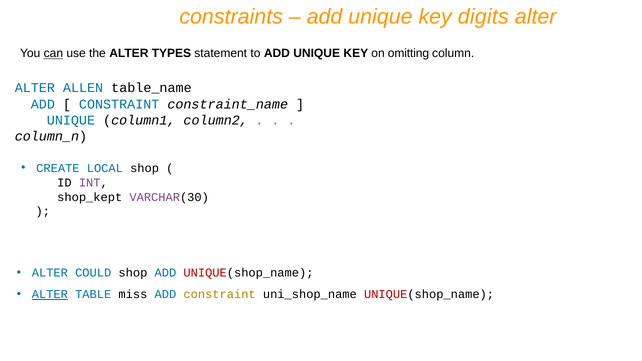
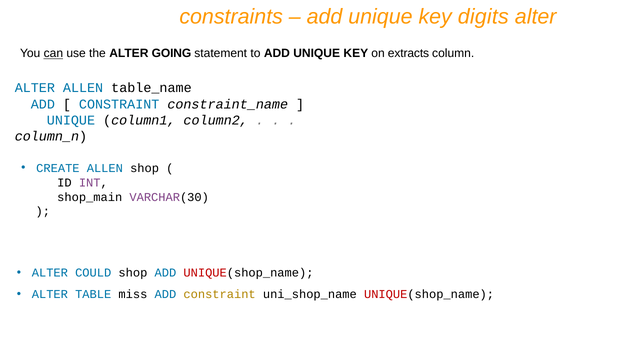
TYPES: TYPES -> GOING
omitting: omitting -> extracts
CREATE LOCAL: LOCAL -> ALLEN
shop_kept: shop_kept -> shop_main
ALTER at (50, 294) underline: present -> none
